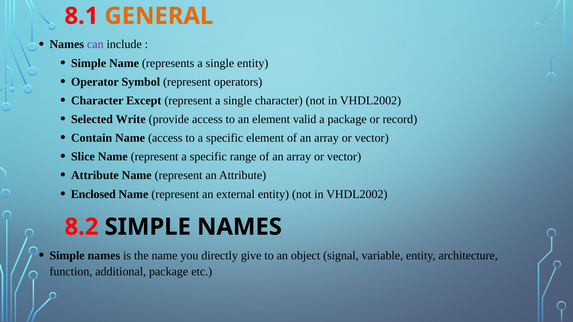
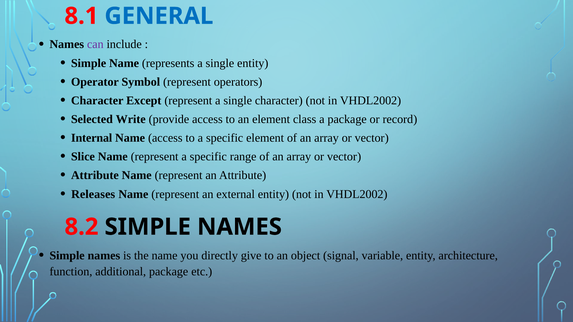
GENERAL colour: orange -> blue
valid: valid -> class
Contain: Contain -> Internal
Enclosed: Enclosed -> Releases
